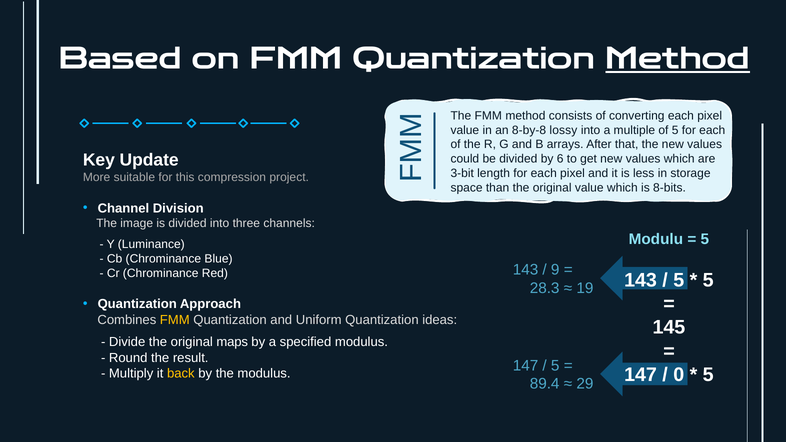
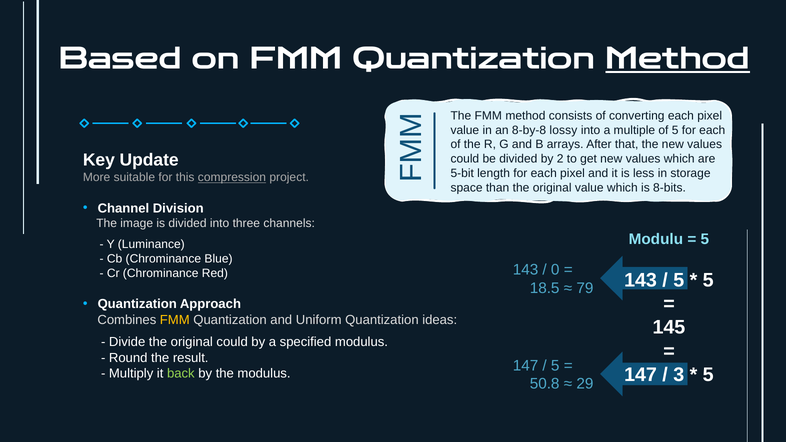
6: 6 -> 2
3-bit: 3-bit -> 5-bit
compression underline: none -> present
9: 9 -> 0
28.3: 28.3 -> 18.5
19: 19 -> 79
original maps: maps -> could
0: 0 -> 3
back colour: yellow -> light green
89.4: 89.4 -> 50.8
